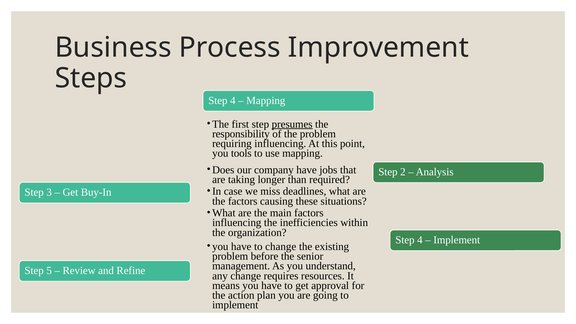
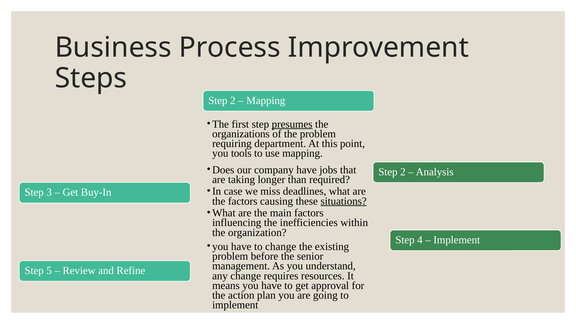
4 at (233, 101): 4 -> 2
responsibility: responsibility -> organizations
requiring influencing: influencing -> department
situations underline: none -> present
